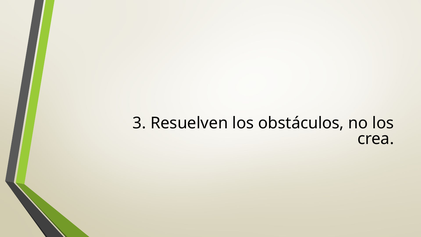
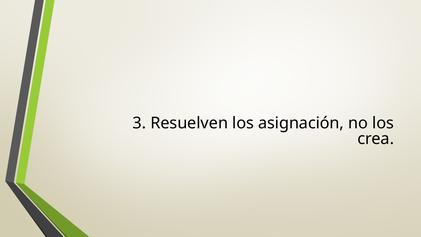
obstáculos: obstáculos -> asignación
